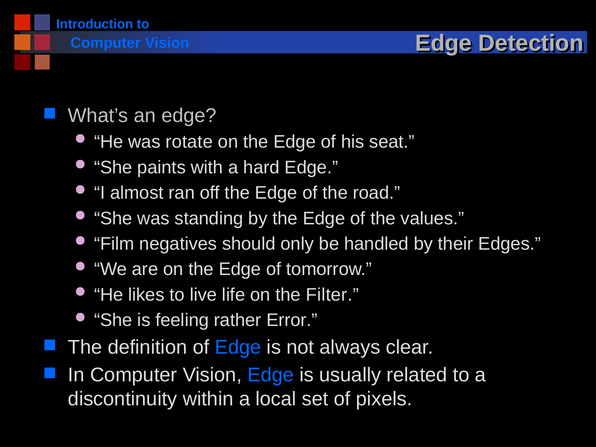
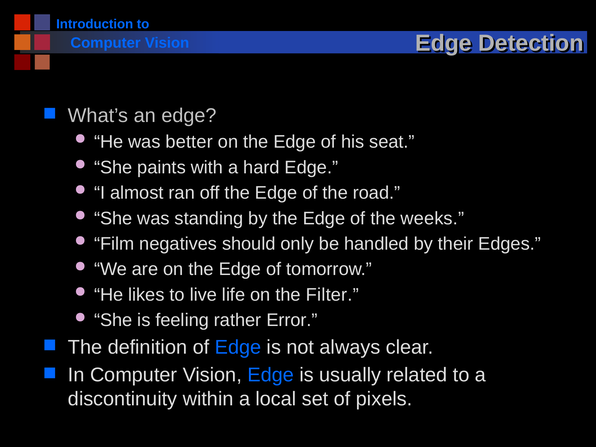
rotate: rotate -> better
values: values -> weeks
